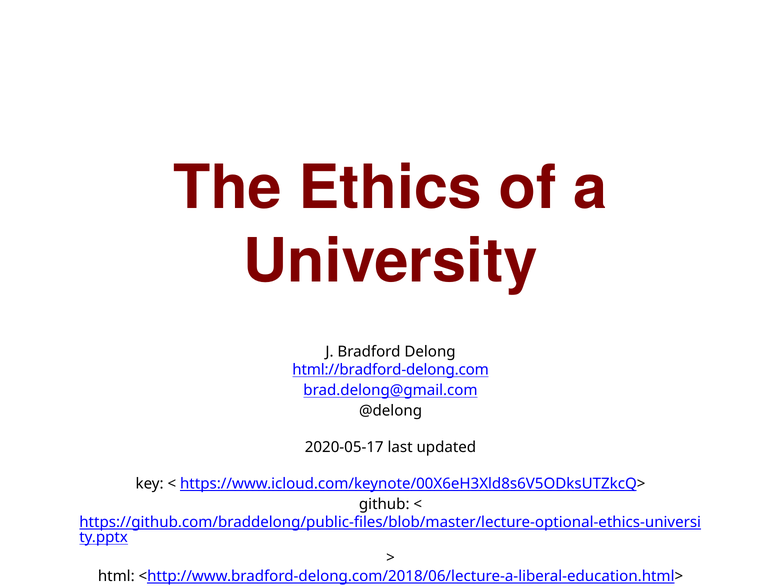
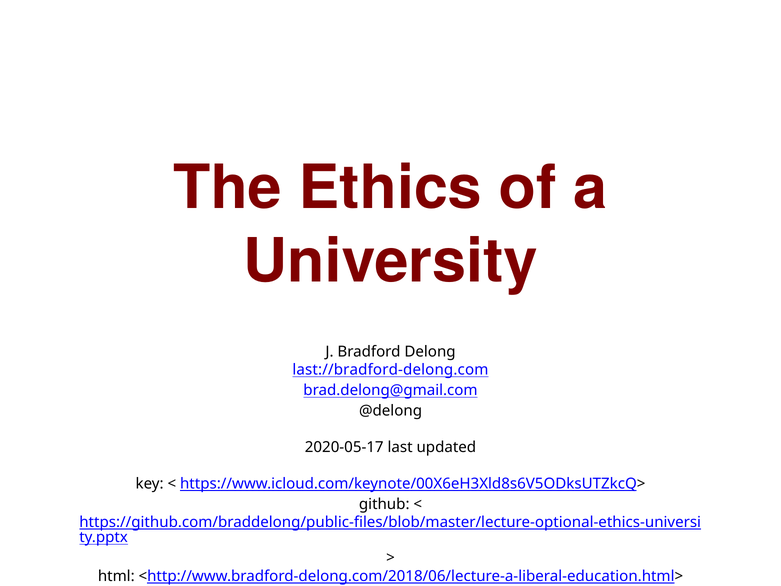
html://bradford-delong.com: html://bradford-delong.com -> last://bradford-delong.com
